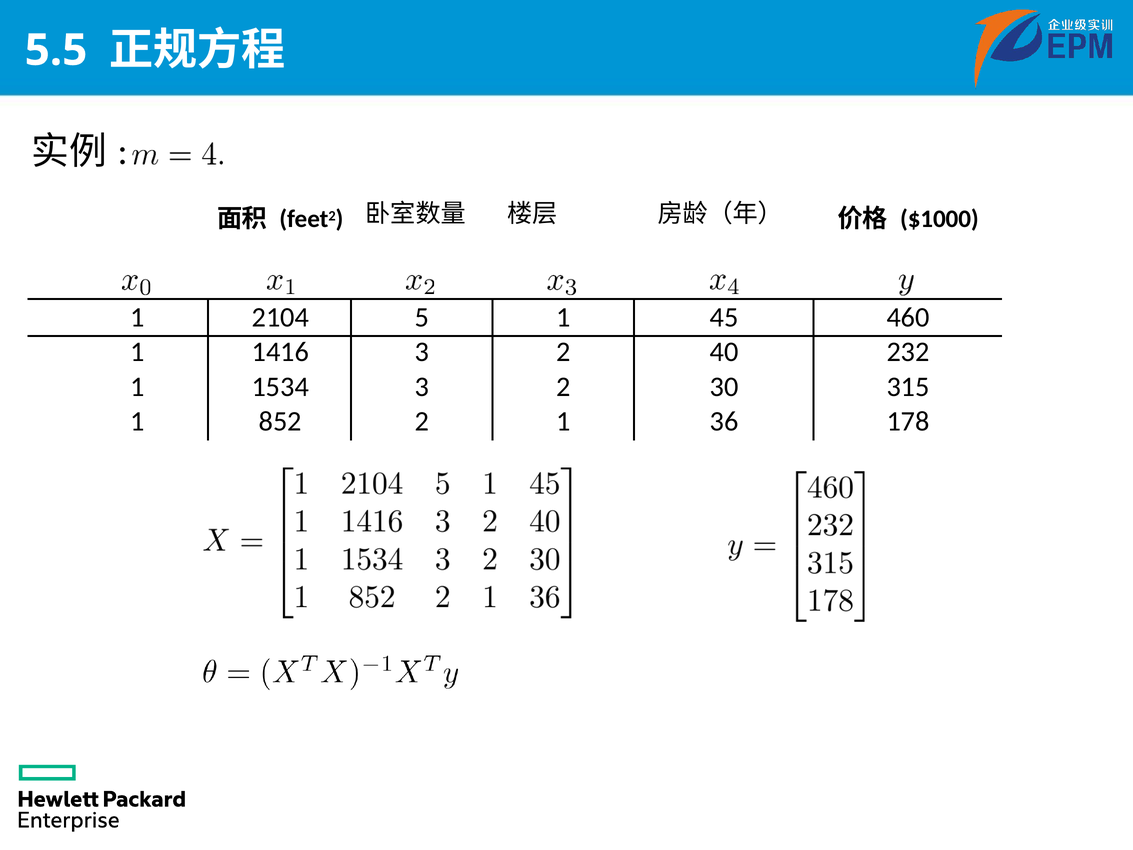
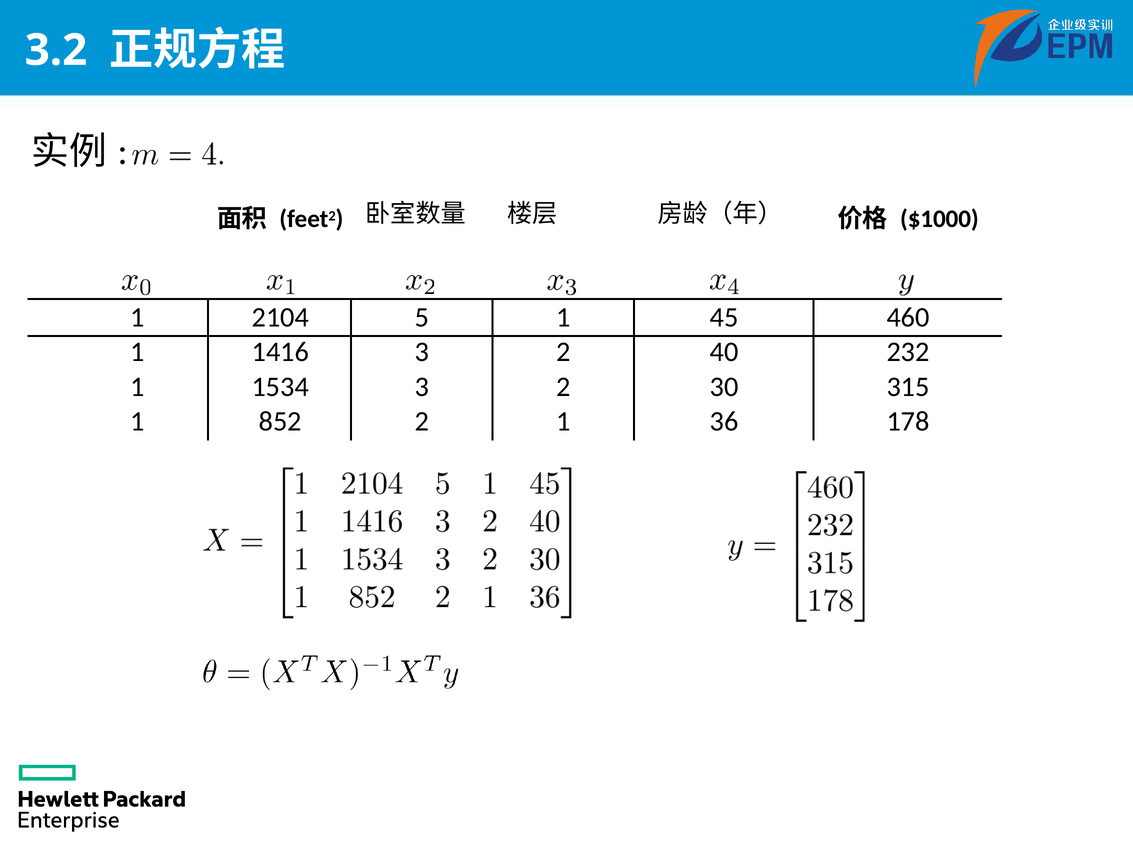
5.5: 5.5 -> 3.2
